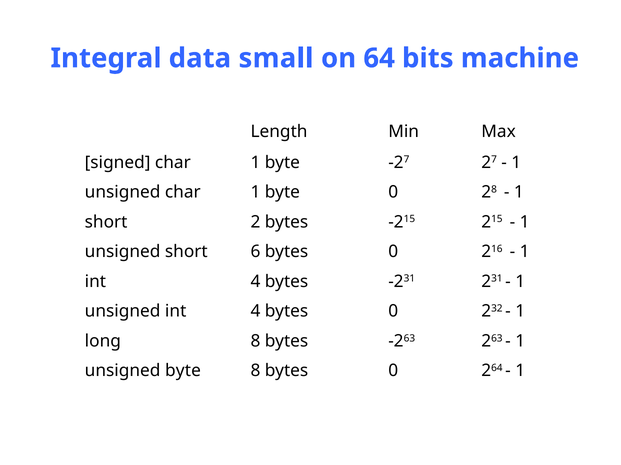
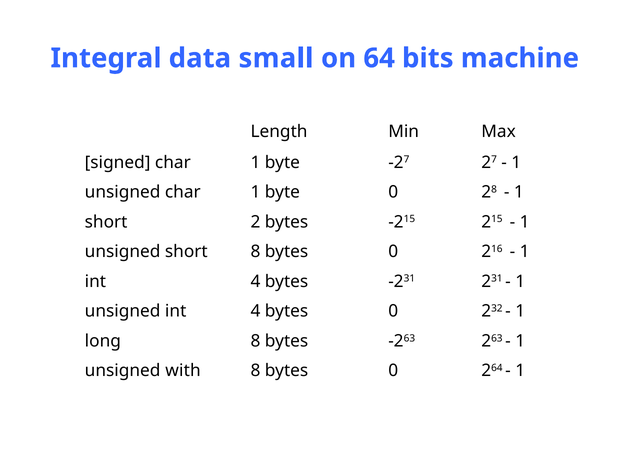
short 6: 6 -> 8
unsigned byte: byte -> with
